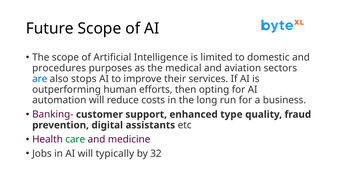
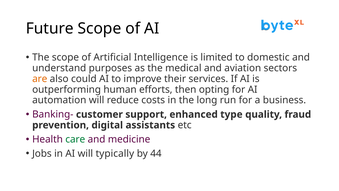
procedures: procedures -> understand
are colour: blue -> orange
stops: stops -> could
32: 32 -> 44
